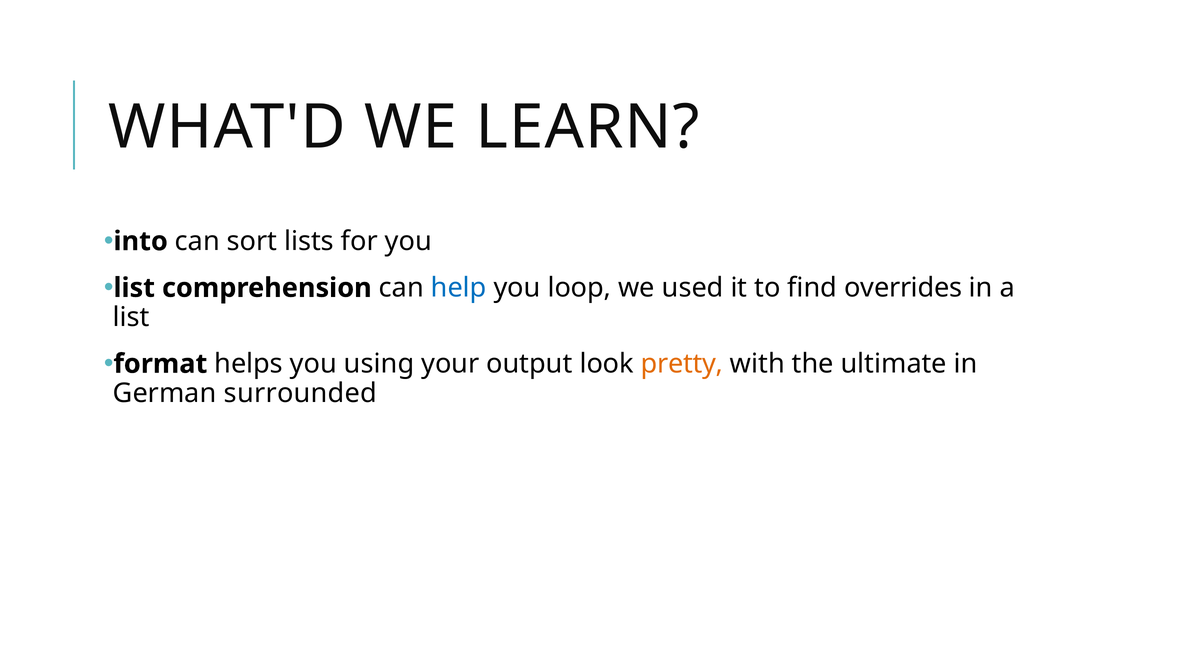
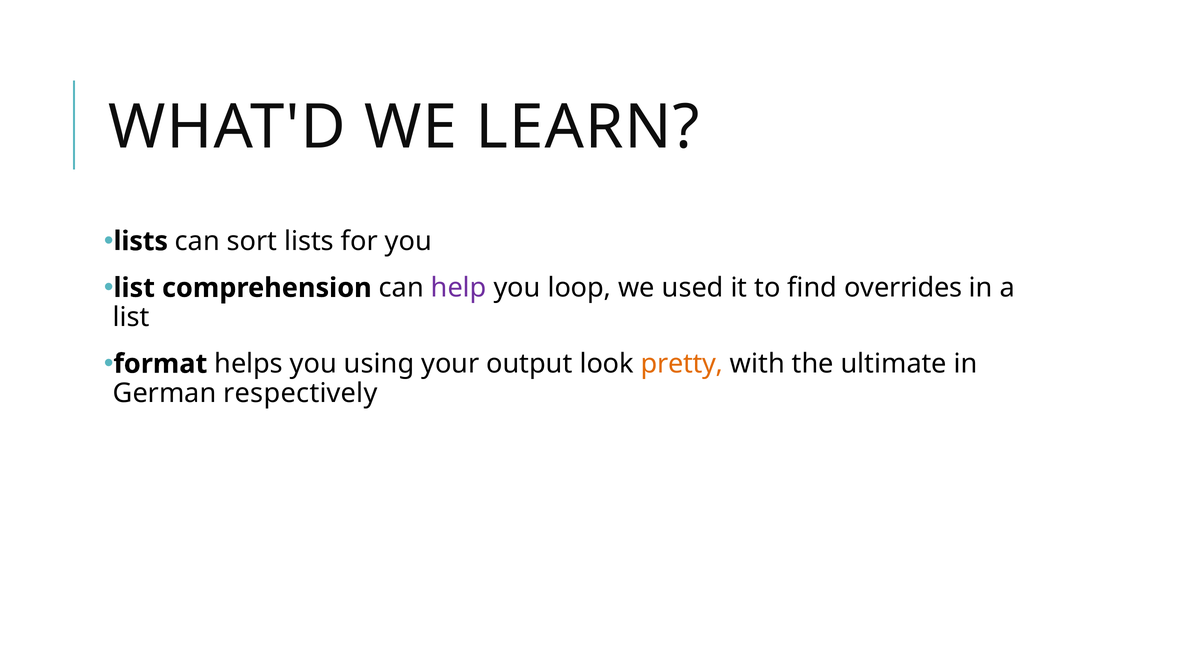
into at (141, 241): into -> lists
help colour: blue -> purple
surrounded: surrounded -> respectively
